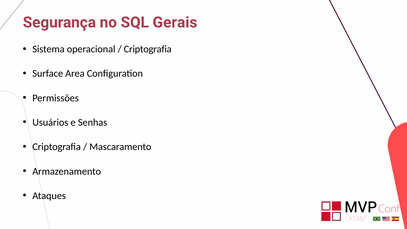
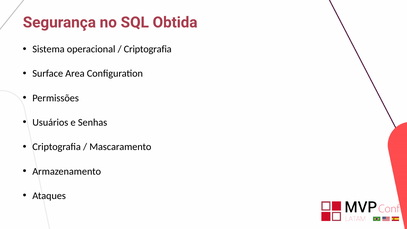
Gerais: Gerais -> Obtida
